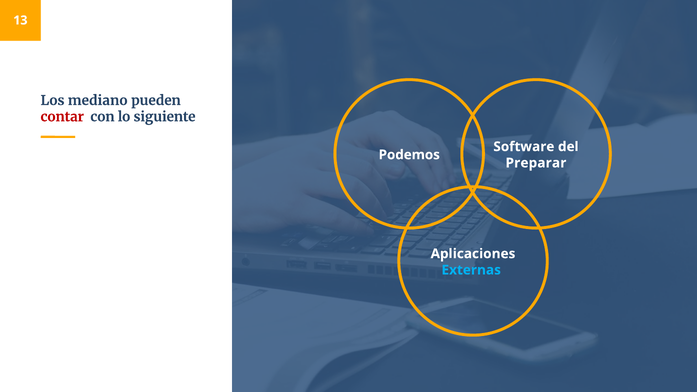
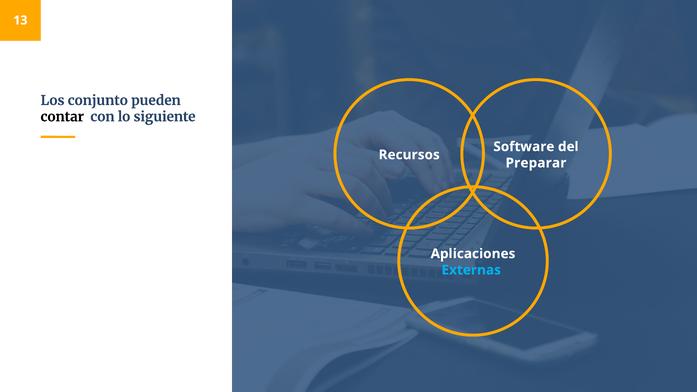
mediano: mediano -> conjunto
contar colour: red -> black
Podemos: Podemos -> Recursos
